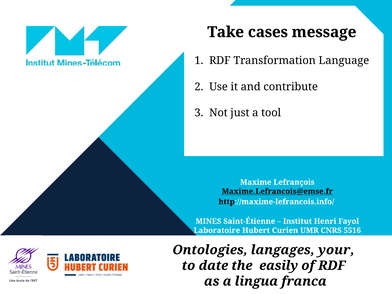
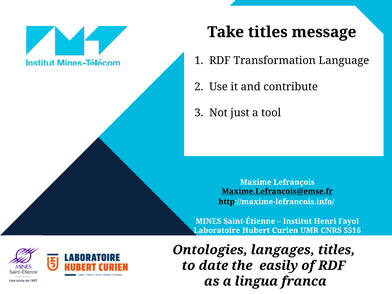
Take cases: cases -> titles
langages your: your -> titles
